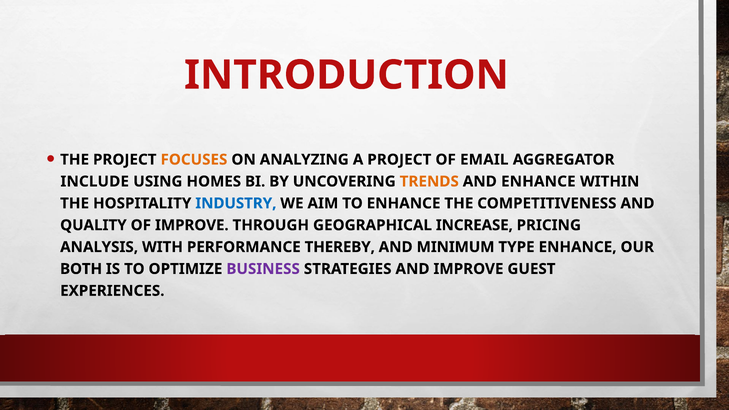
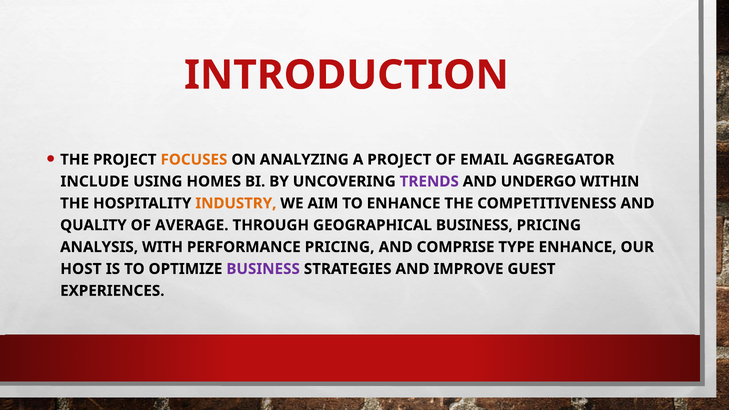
TRENDS colour: orange -> purple
AND ENHANCE: ENHANCE -> UNDERGO
INDUSTRY colour: blue -> orange
OF IMPROVE: IMPROVE -> AVERAGE
GEOGRAPHICAL INCREASE: INCREASE -> BUSINESS
PERFORMANCE THEREBY: THEREBY -> PRICING
MINIMUM: MINIMUM -> COMPRISE
BOTH: BOTH -> HOST
